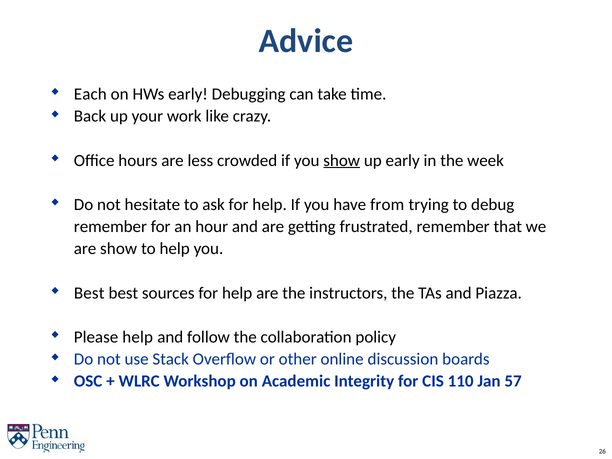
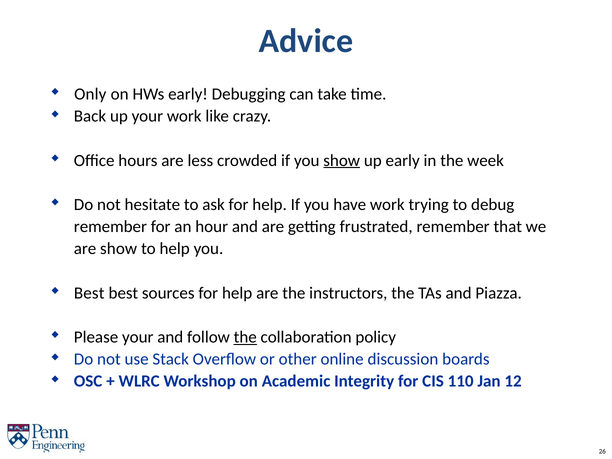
Each: Each -> Only
have from: from -> work
Please help: help -> your
the at (245, 337) underline: none -> present
57: 57 -> 12
